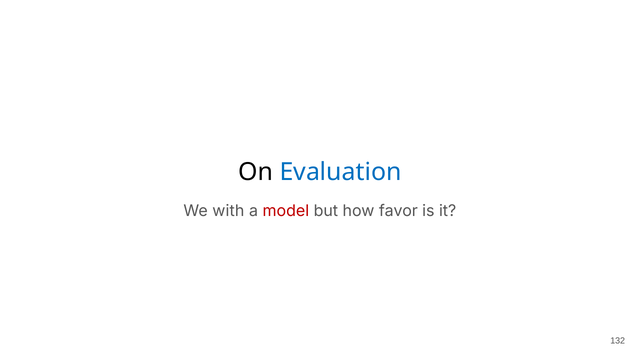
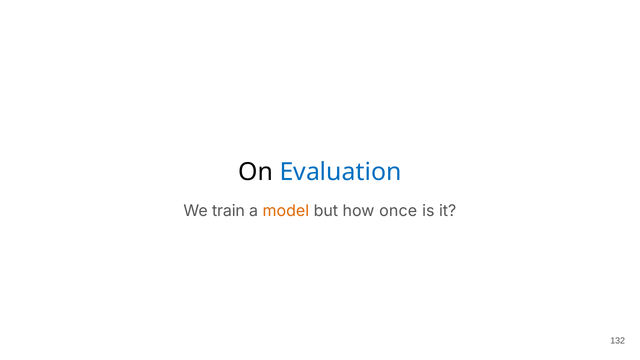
with: with -> train
model colour: red -> orange
favor: favor -> once
